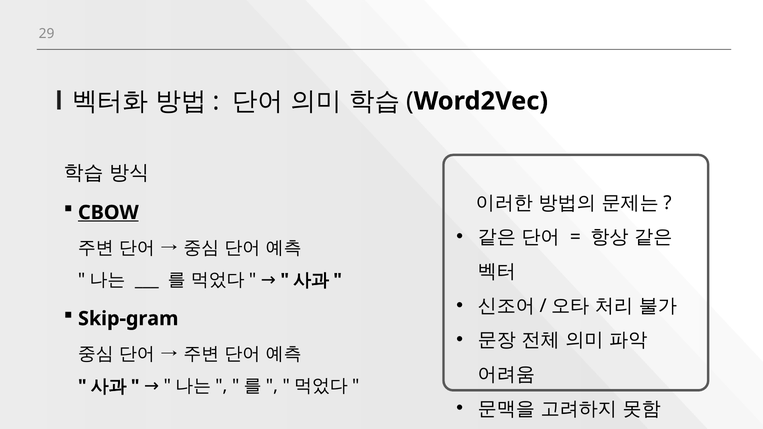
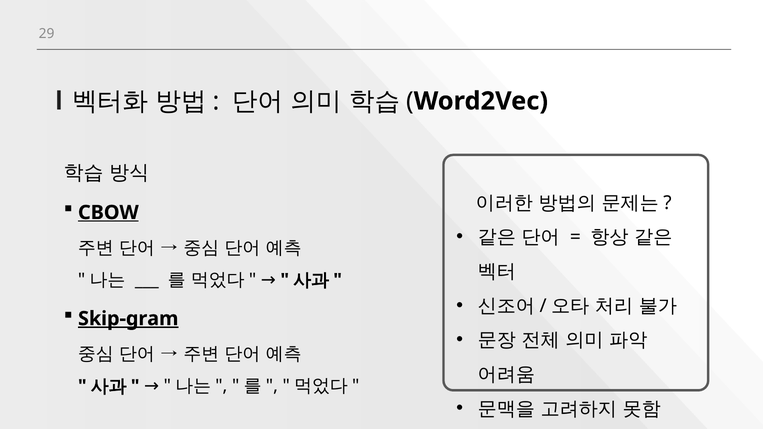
Skip-gram underline: none -> present
